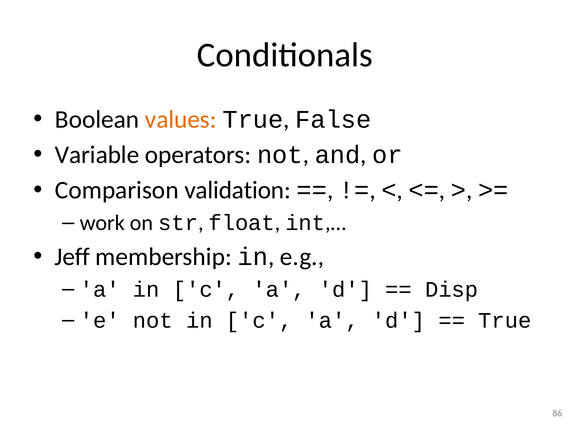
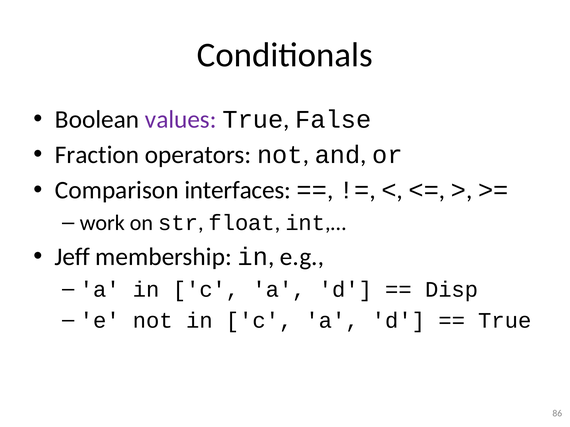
values colour: orange -> purple
Variable: Variable -> Fraction
validation: validation -> interfaces
